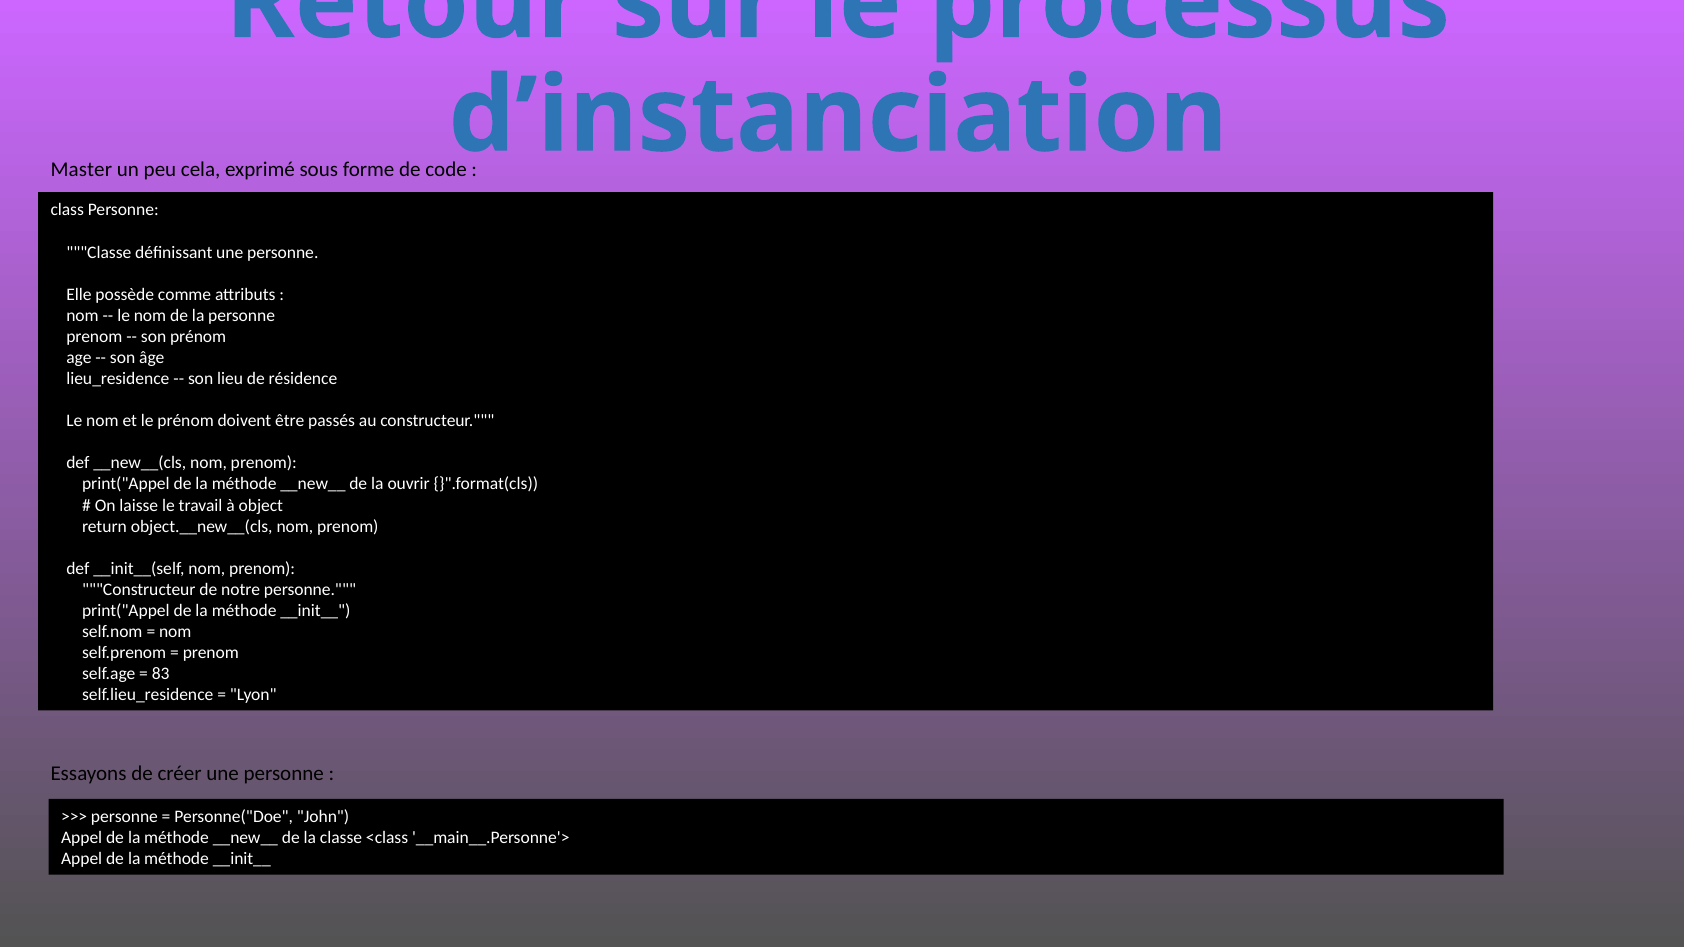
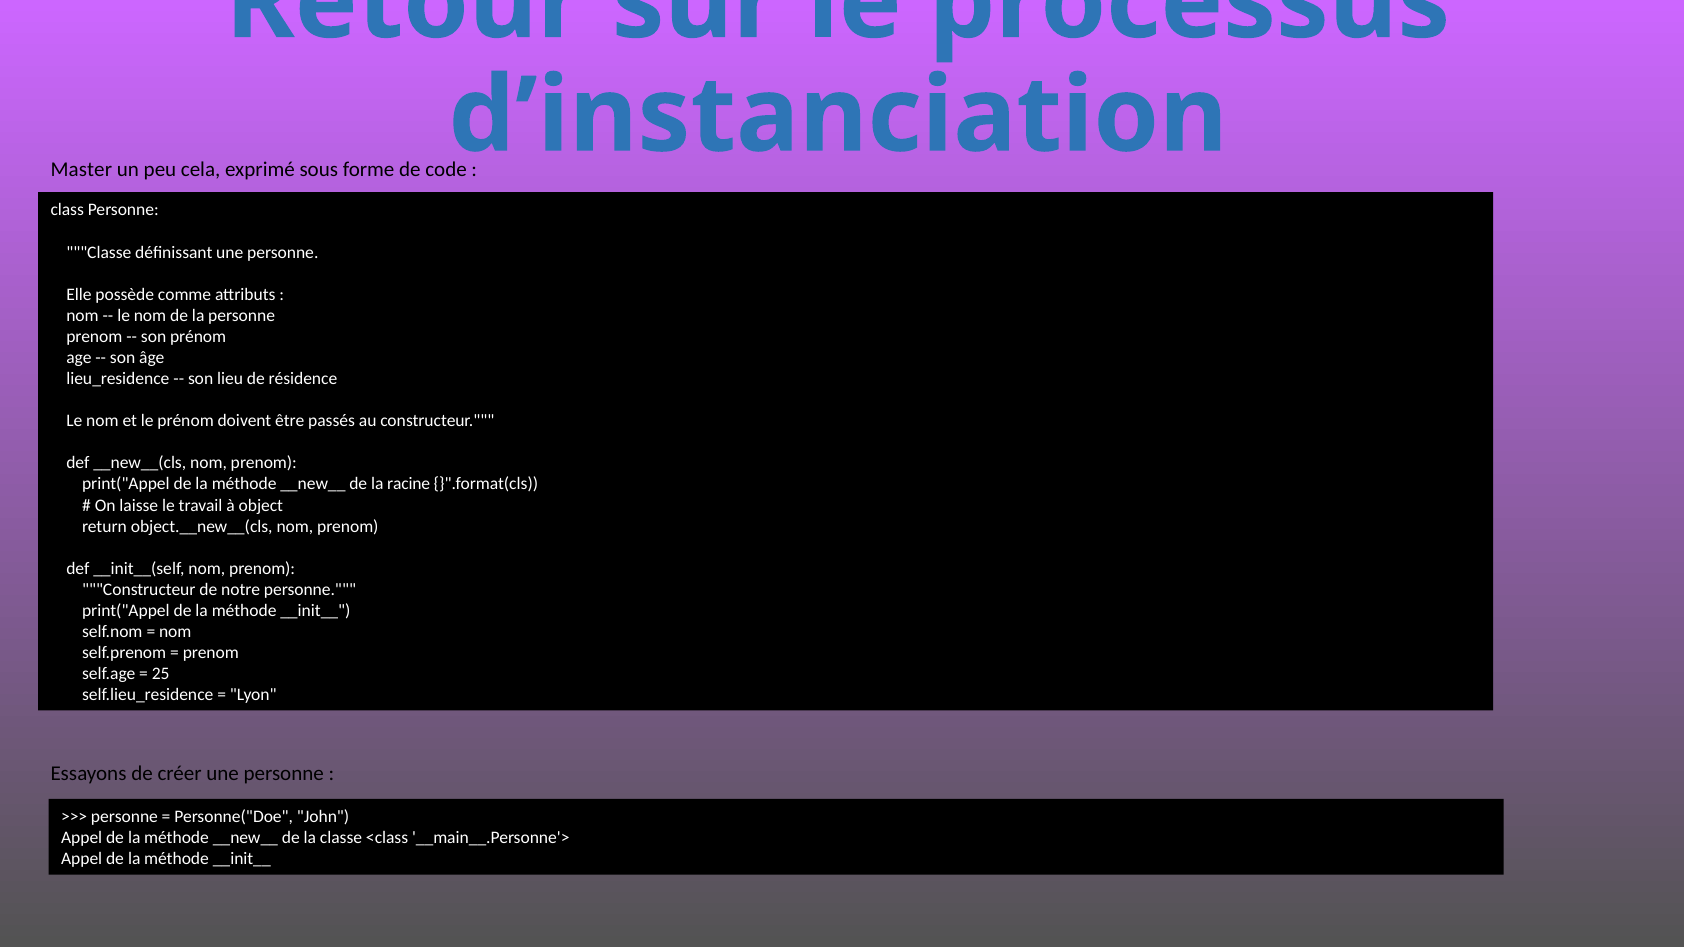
ouvrir: ouvrir -> racine
83: 83 -> 25
